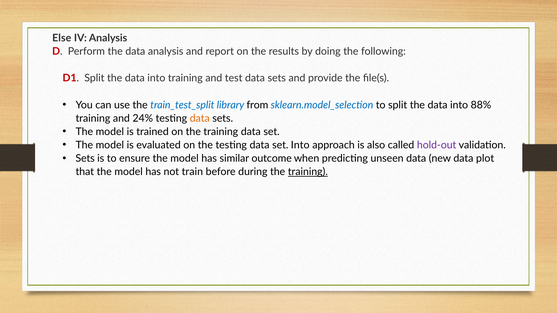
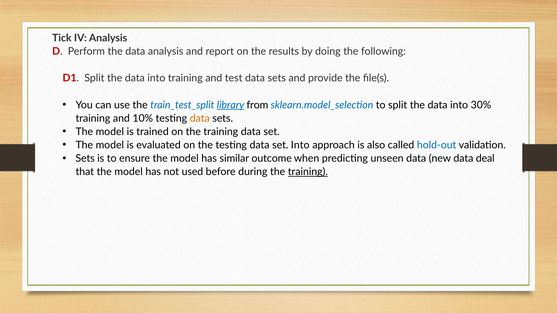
Else: Else -> Tick
library underline: none -> present
88%: 88% -> 30%
24%: 24% -> 10%
hold-out colour: purple -> blue
plot: plot -> deal
train: train -> used
